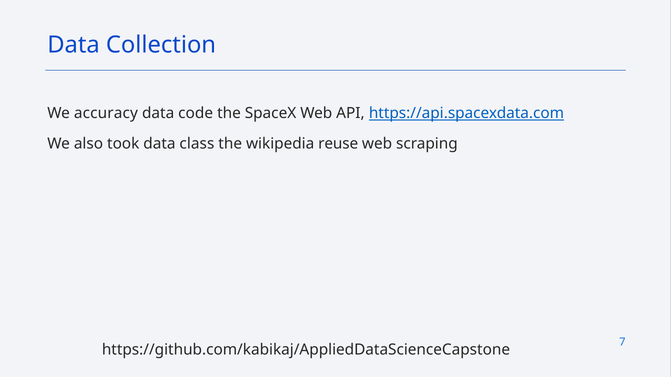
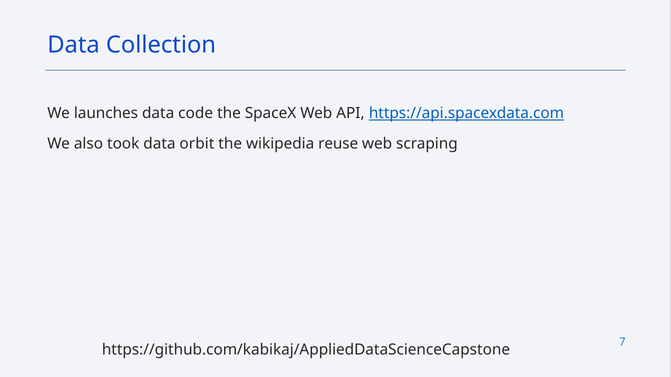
accuracy: accuracy -> launches
class: class -> orbit
